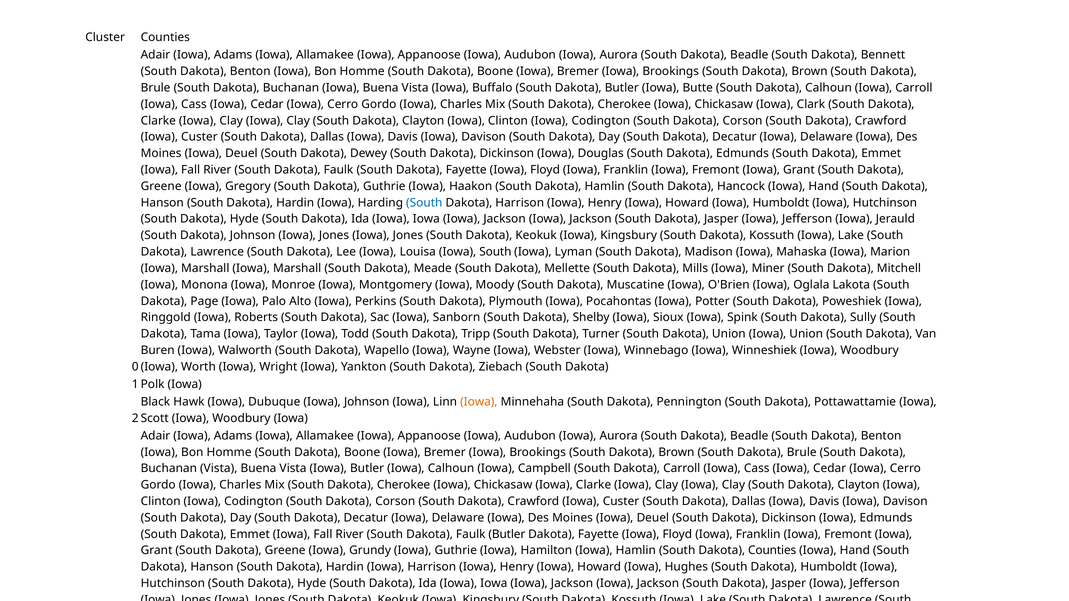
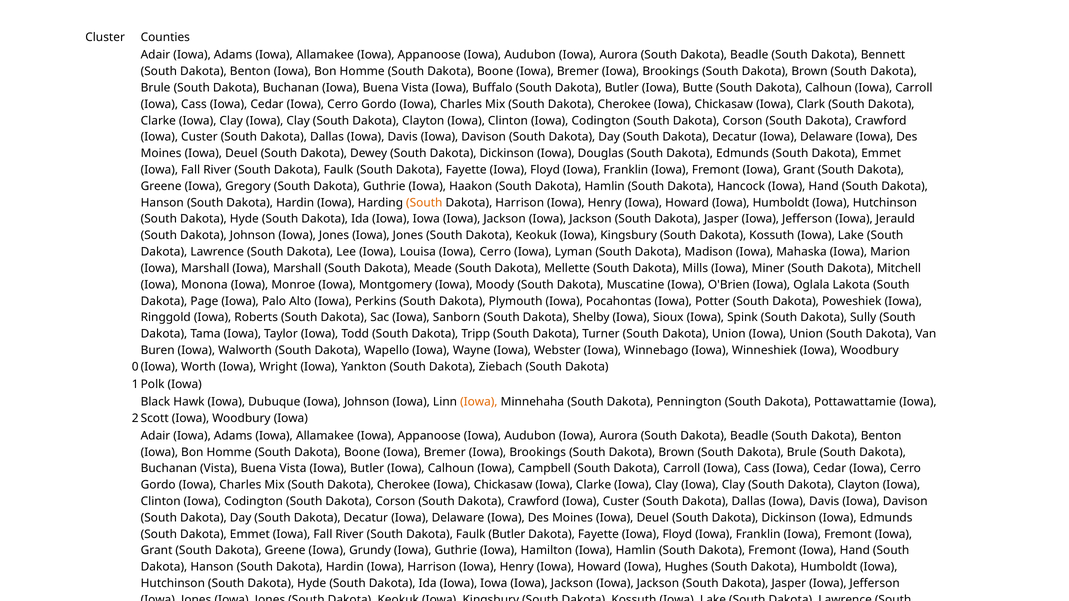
South at (424, 203) colour: blue -> orange
Louisa Iowa South: South -> Cerro
Dakota Counties: Counties -> Fremont
